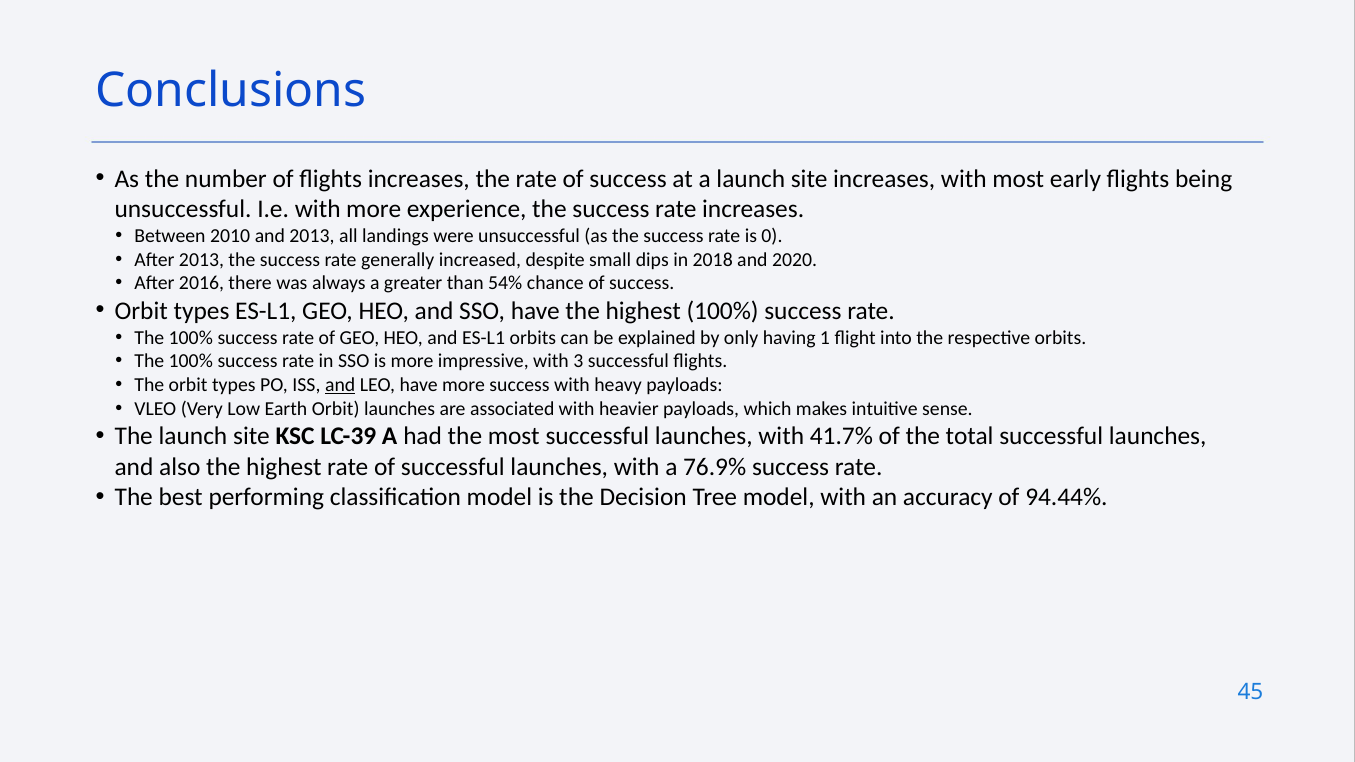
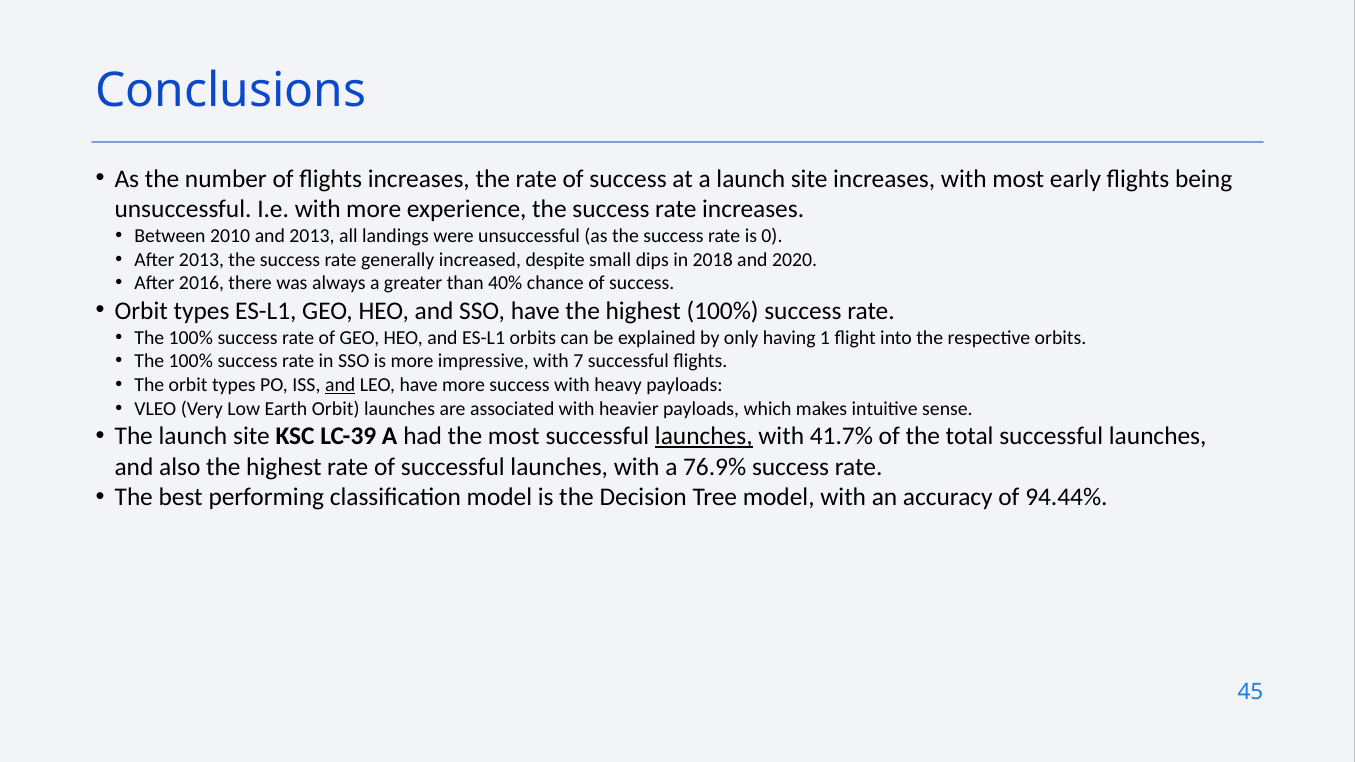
54%: 54% -> 40%
3: 3 -> 7
launches at (704, 436) underline: none -> present
